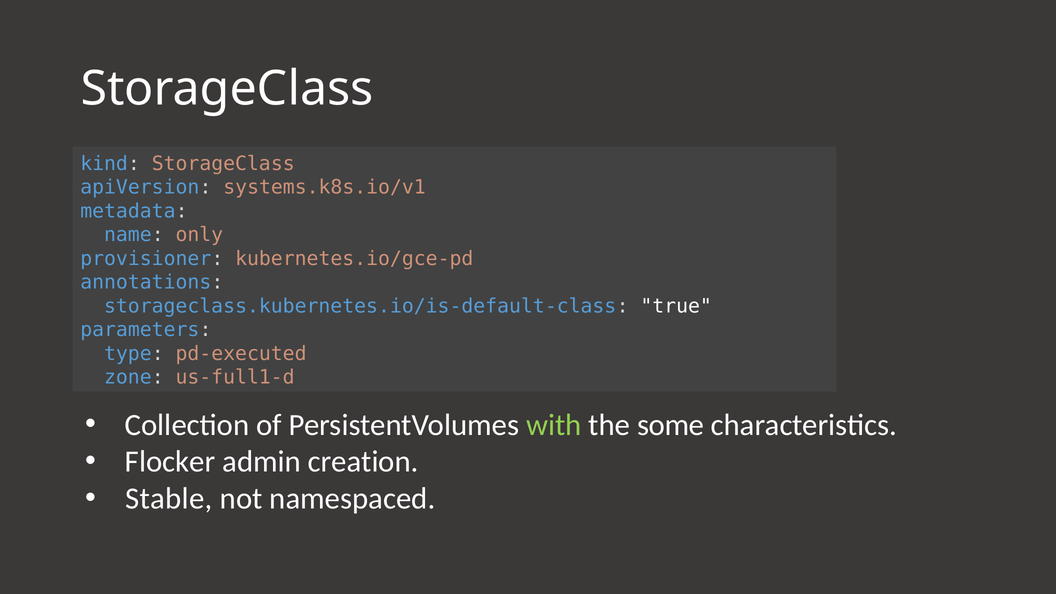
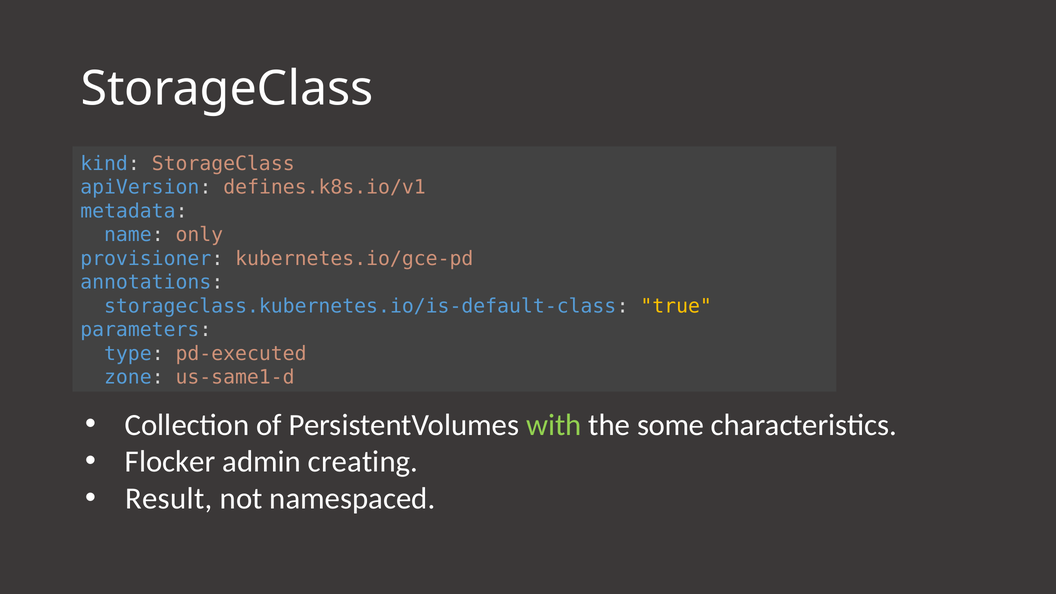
systems.k8s.io/v1: systems.k8s.io/v1 -> defines.k8s.io/v1
true colour: white -> yellow
us-full1-d: us-full1-d -> us-same1-d
creation: creation -> creating
Stable: Stable -> Result
